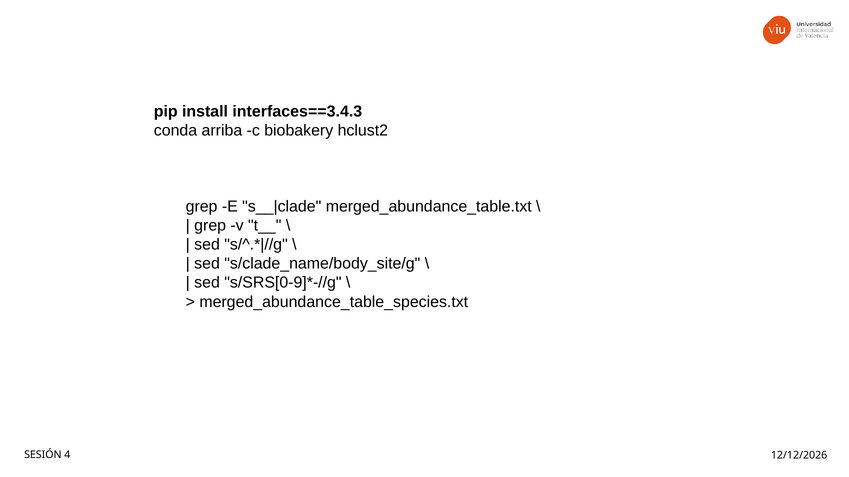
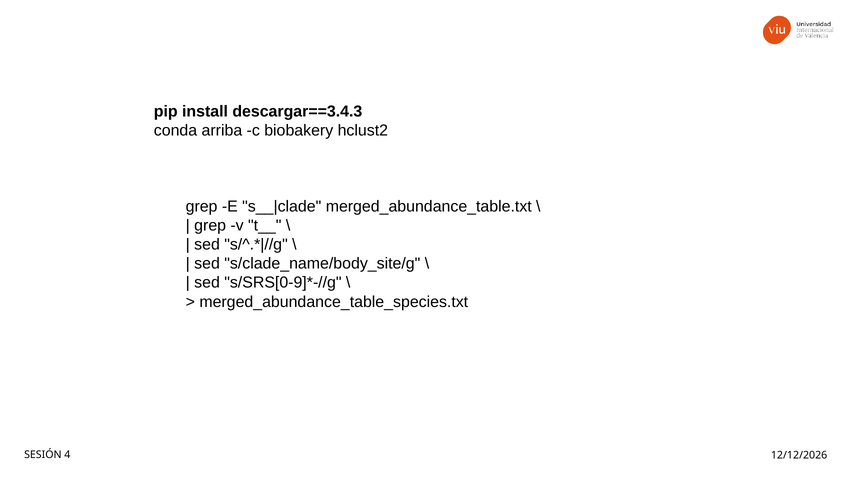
interfaces==3.4.3: interfaces==3.4.3 -> descargar==3.4.3
